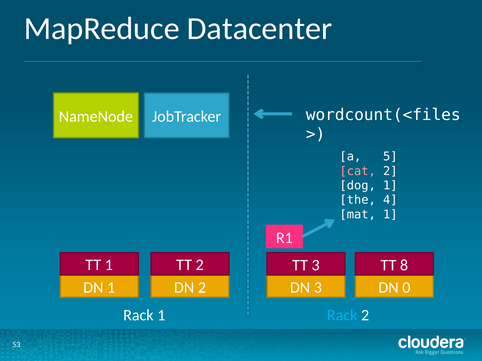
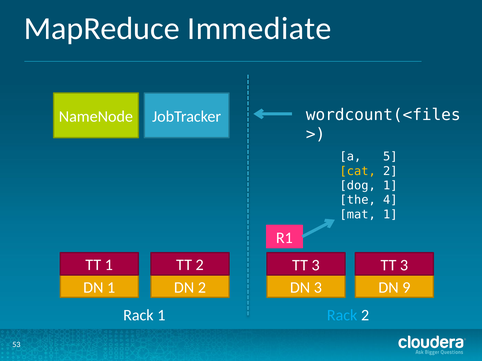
Datacenter: Datacenter -> Immediate
cat colour: pink -> yellow
3 TT 8: 8 -> 3
0: 0 -> 9
